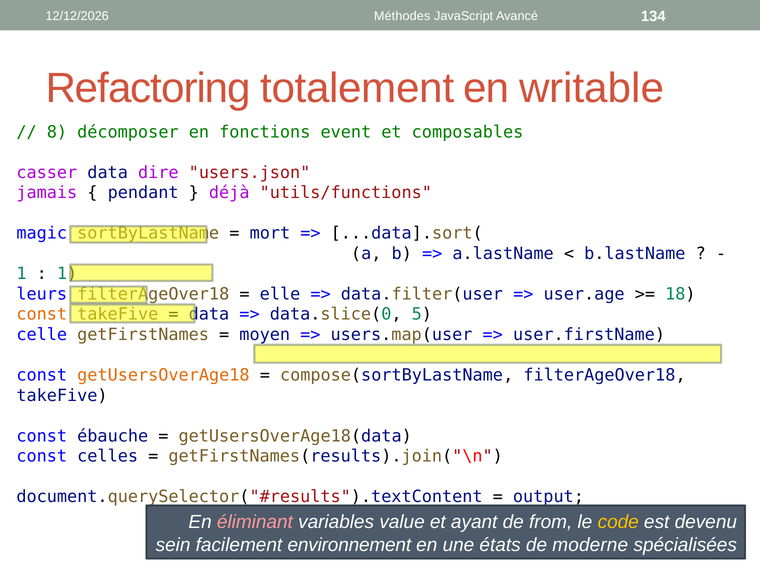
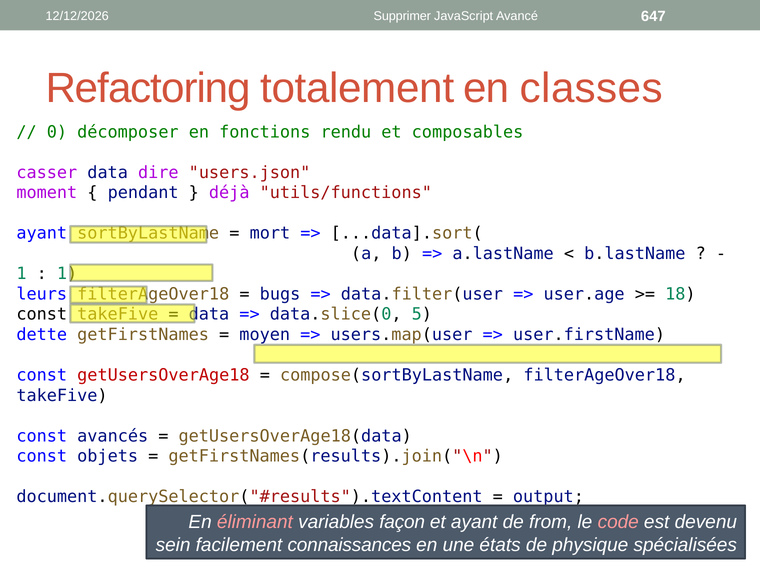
Méthodes: Méthodes -> Supprimer
134: 134 -> 647
writable: writable -> classes
8: 8 -> 0
event: event -> rendu
jamais: jamais -> moment
magic at (42, 233): magic -> ayant
elle: elle -> bugs
const at (42, 314) colour: orange -> black
celle: celle -> dette
getUsersOverAge18 colour: orange -> red
ébauche: ébauche -> avancés
celles: celles -> objets
value: value -> façon
code colour: yellow -> pink
environnement: environnement -> connaissances
moderne: moderne -> physique
